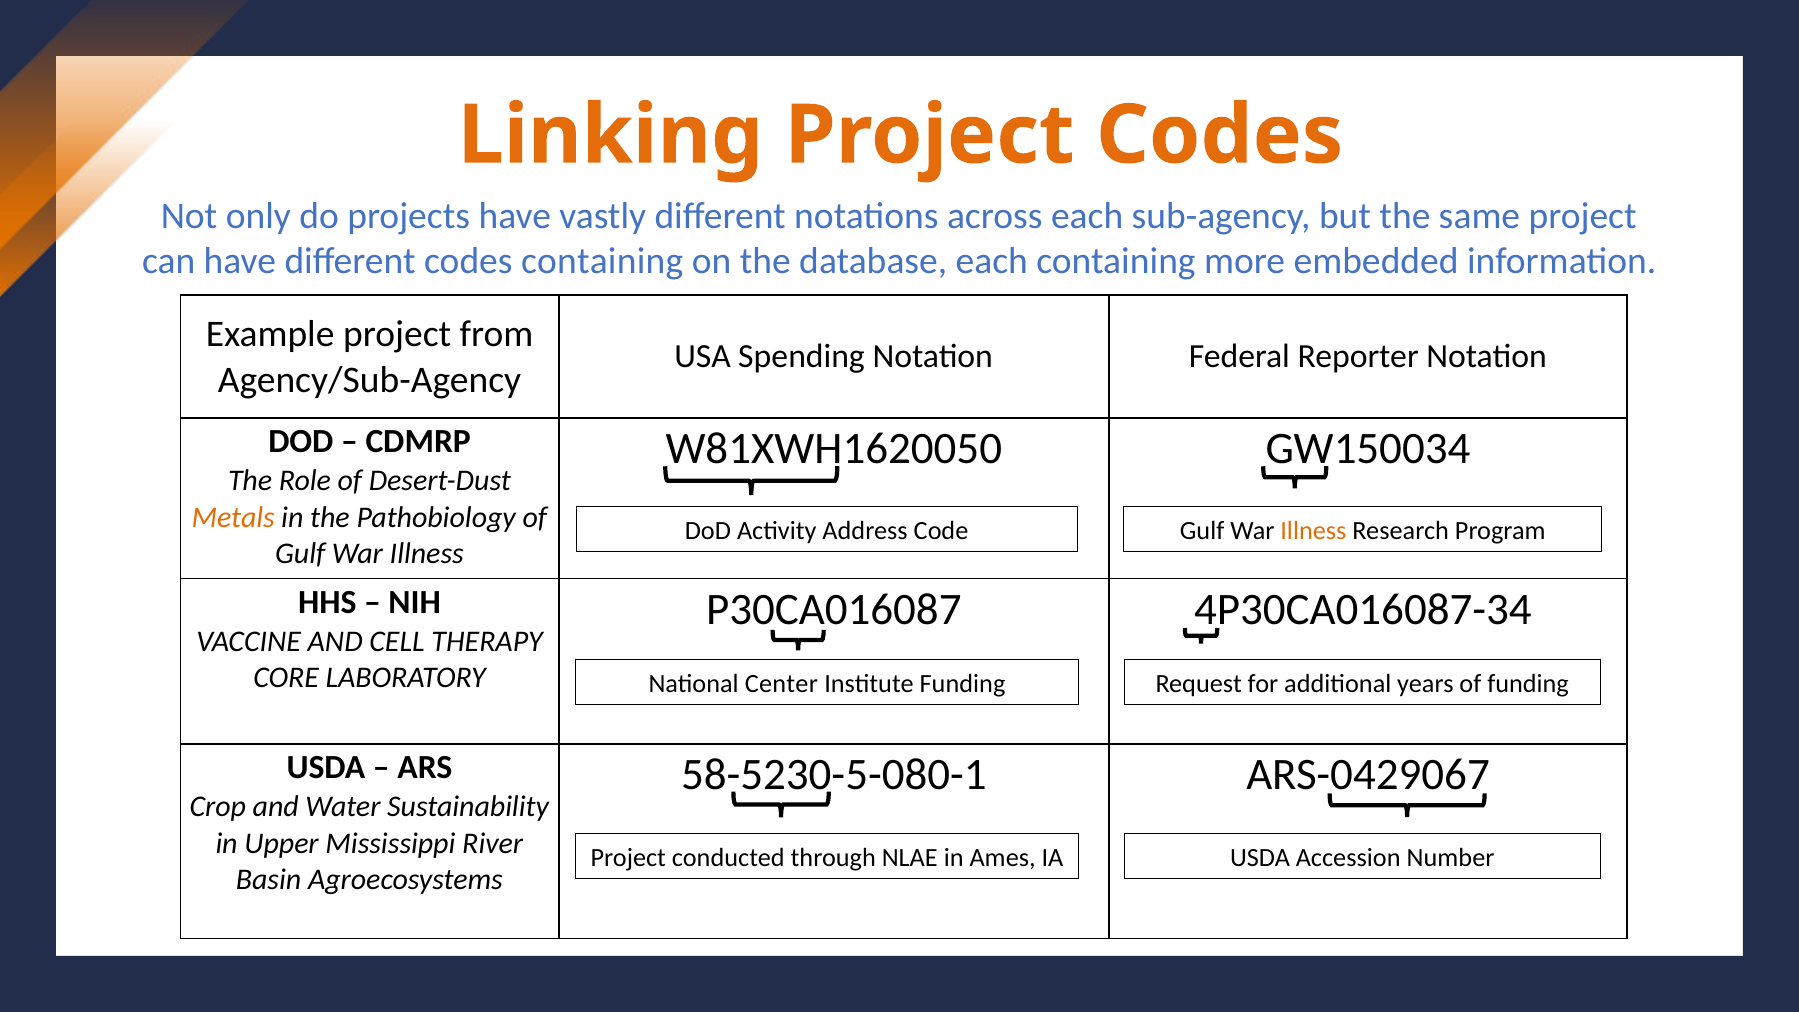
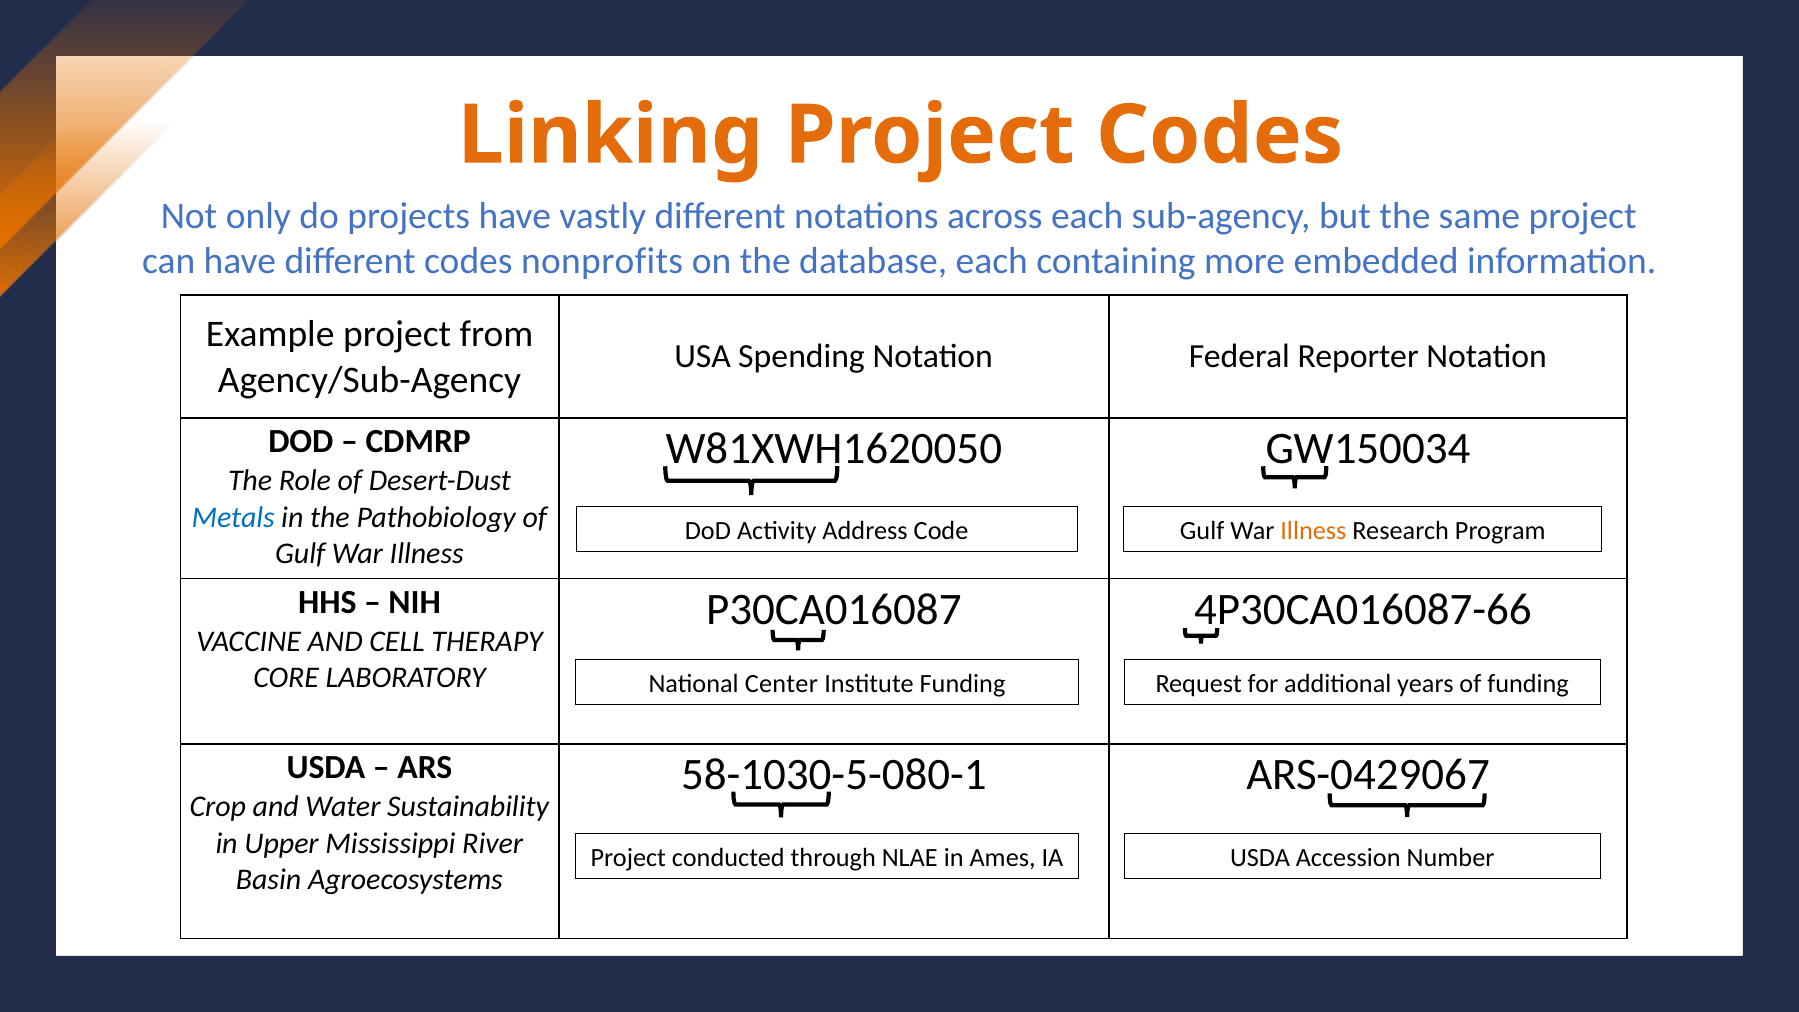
codes containing: containing -> nonprofits
Metals colour: orange -> blue
4P30CA016087-34: 4P30CA016087-34 -> 4P30CA016087-66
58-5230-5-080-1: 58-5230-5-080-1 -> 58-1030-5-080-1
